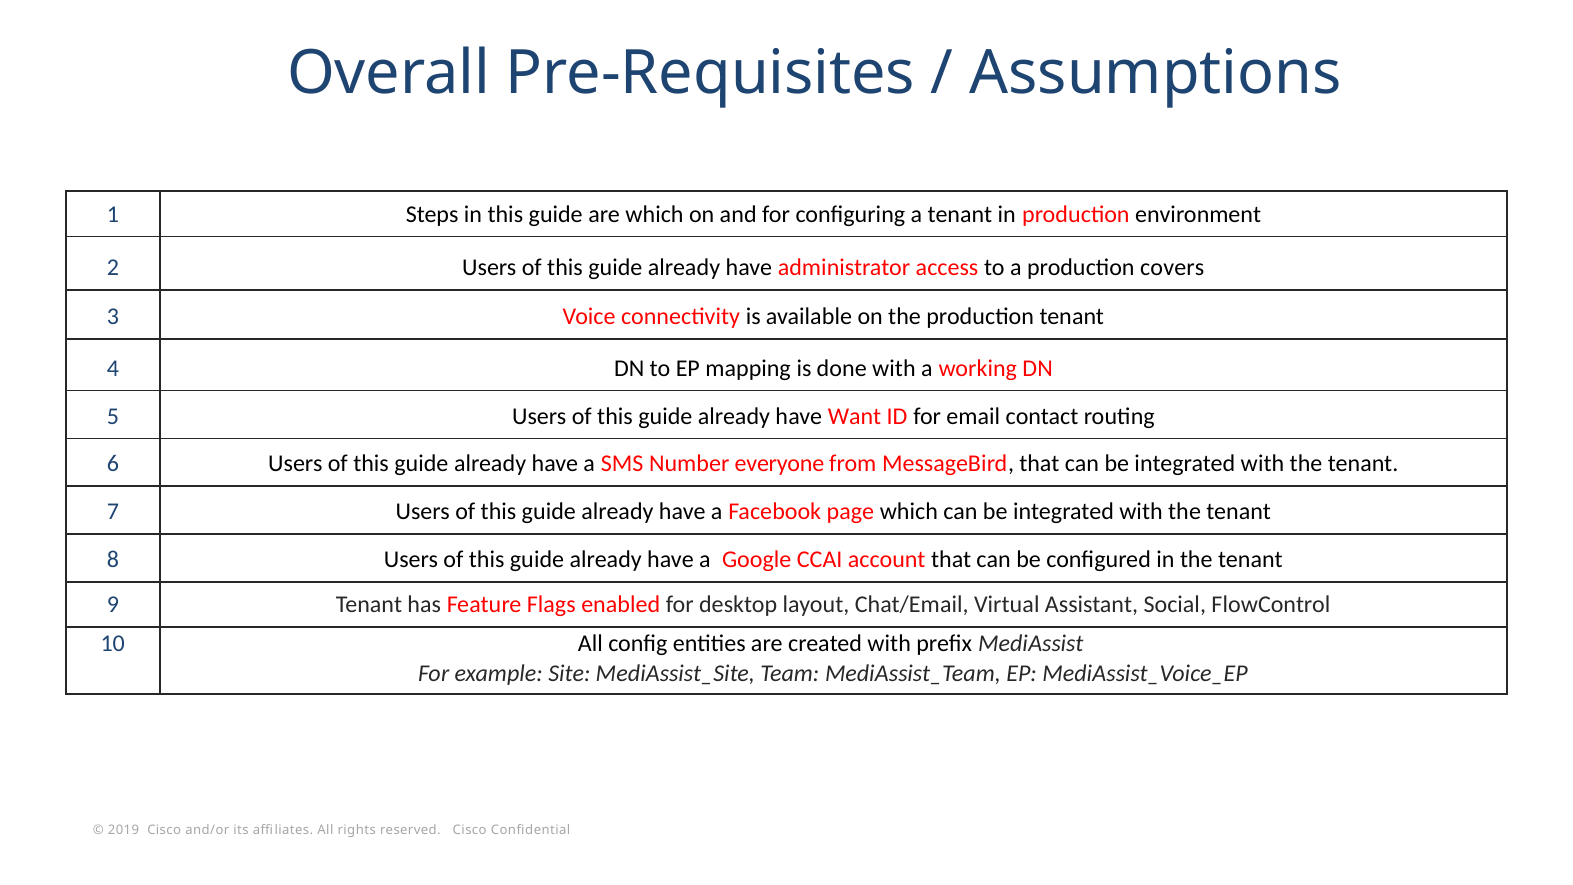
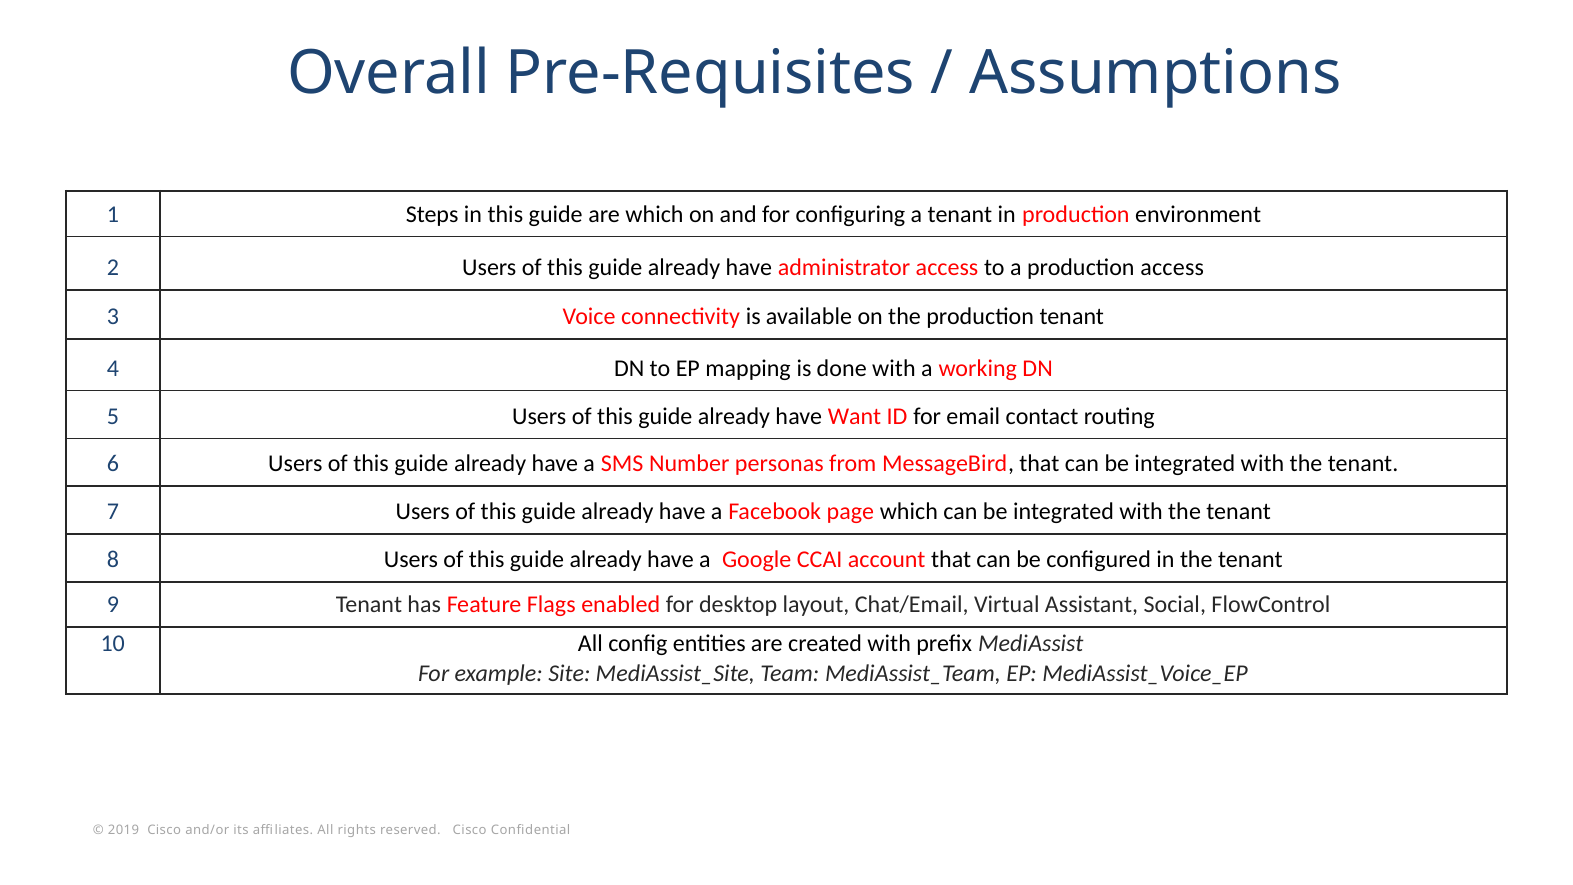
production covers: covers -> access
everyone: everyone -> personas
